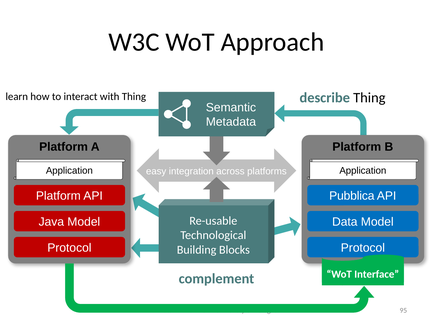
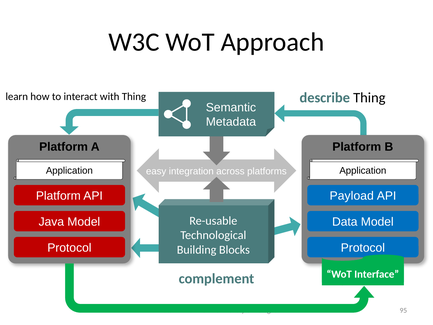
Pubblica: Pubblica -> Payload
